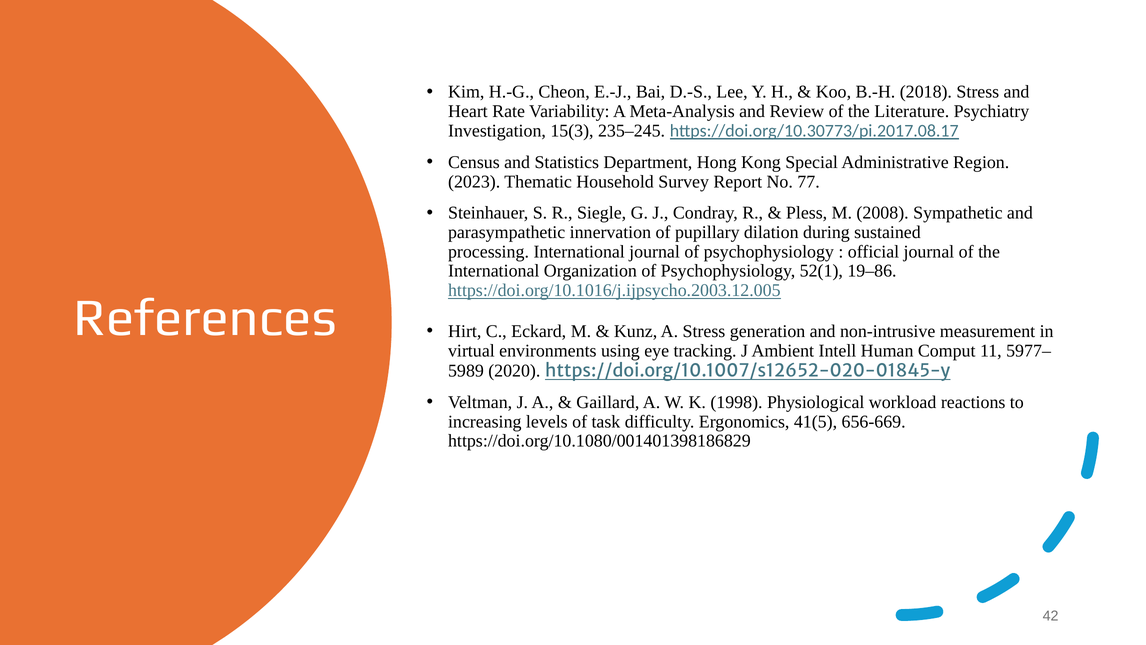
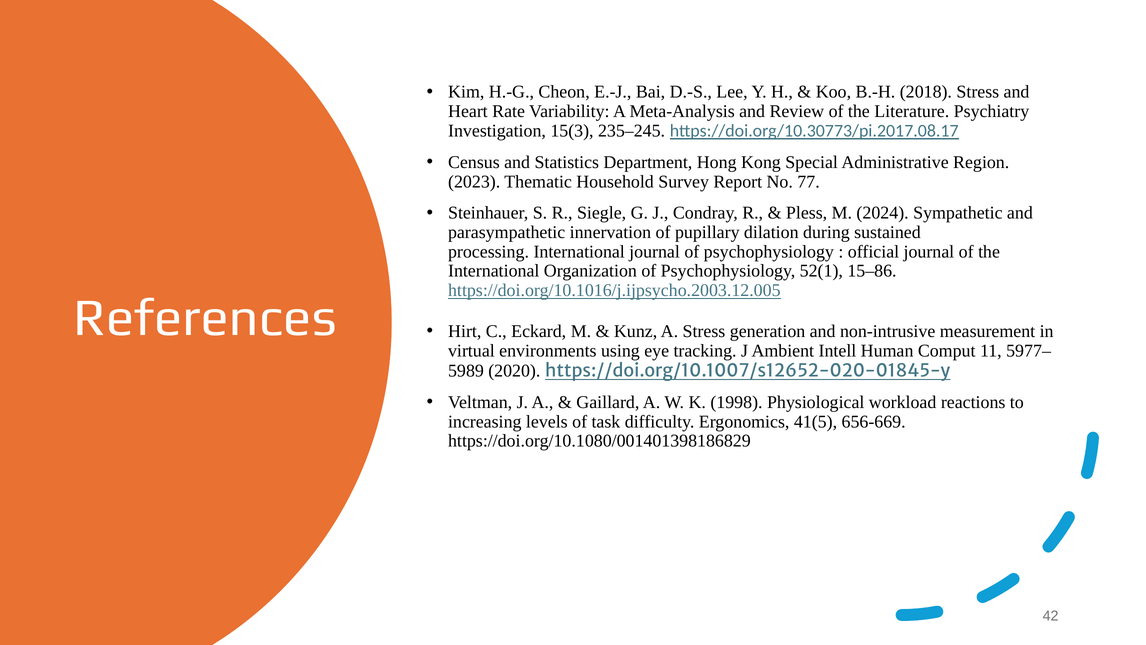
2008: 2008 -> 2024
19–86: 19–86 -> 15–86
